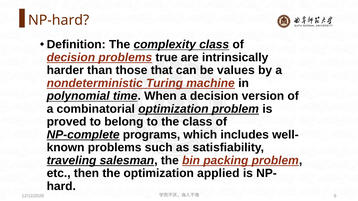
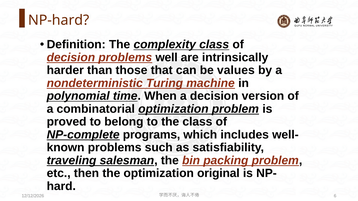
true: true -> well
applied: applied -> original
